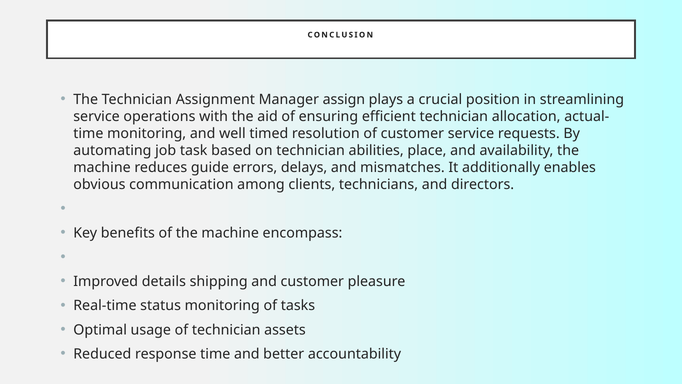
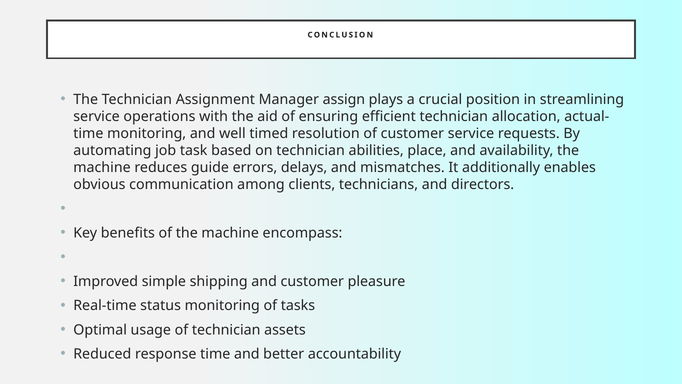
details: details -> simple
